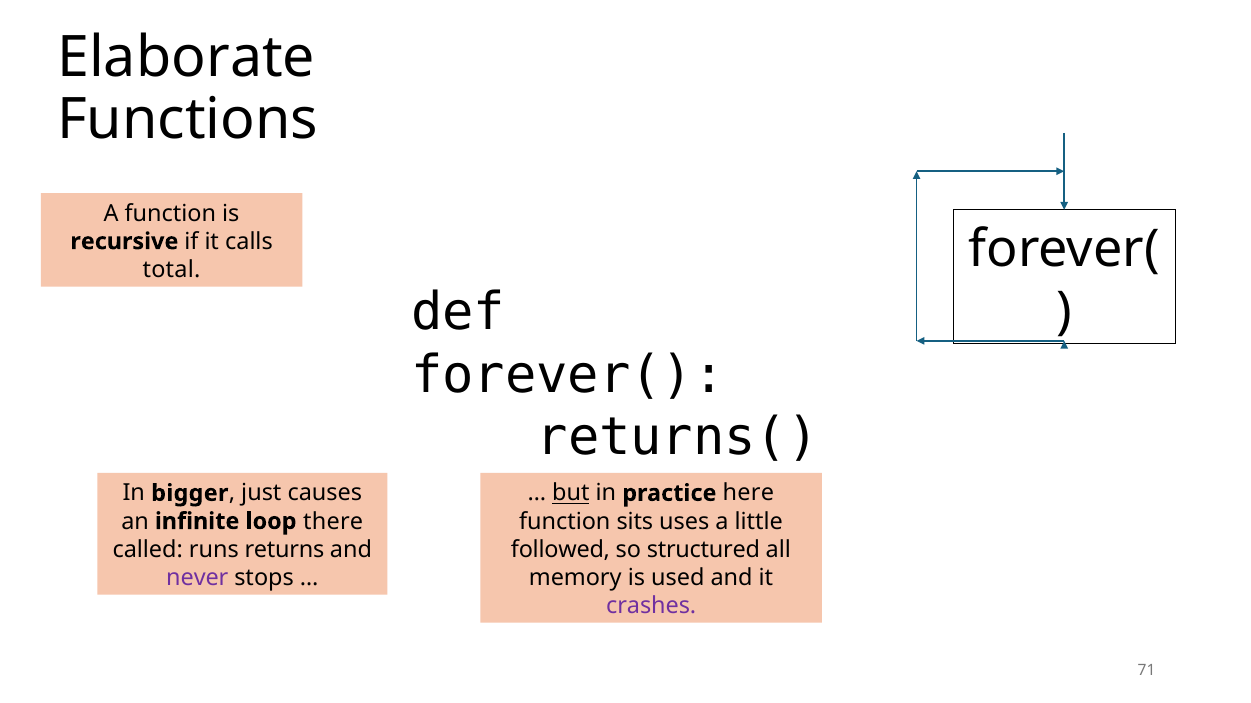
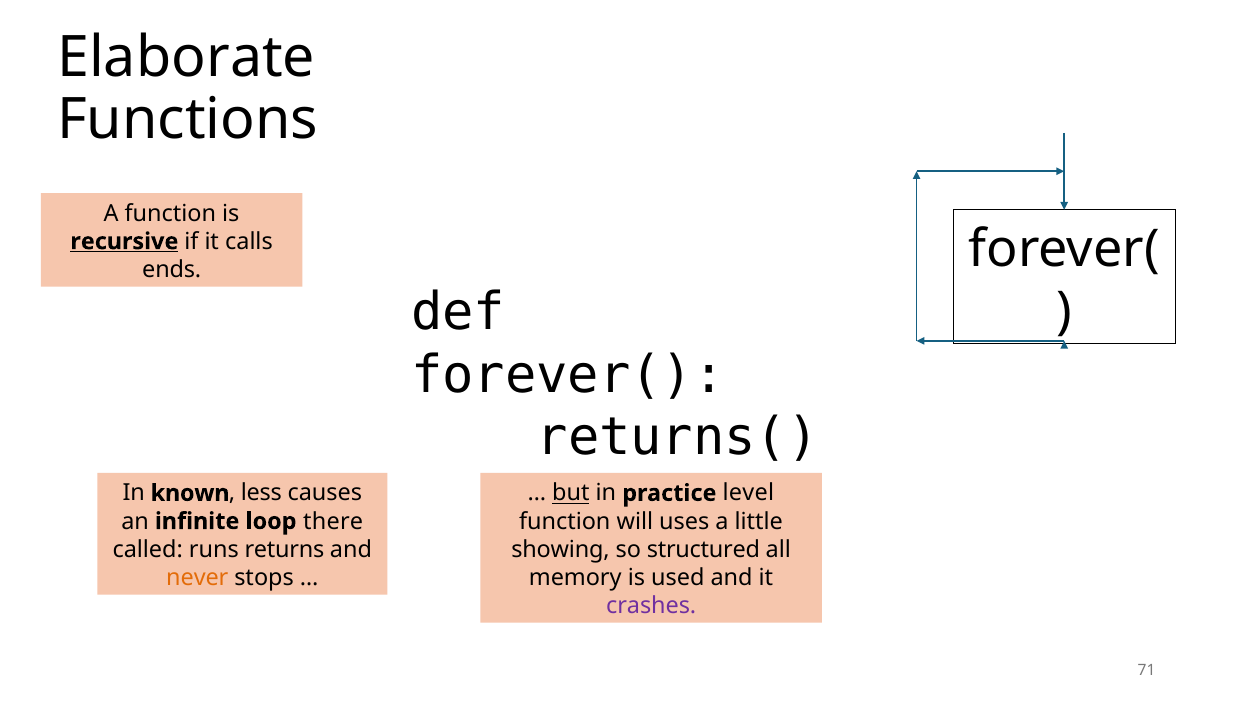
recursive underline: none -> present
total: total -> ends
bigger: bigger -> known
just: just -> less
here: here -> level
sits: sits -> will
followed: followed -> showing
never colour: purple -> orange
